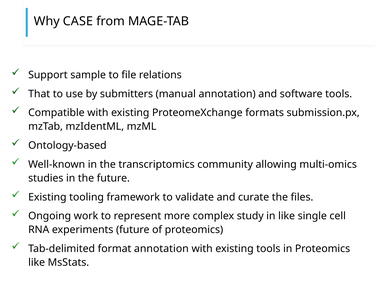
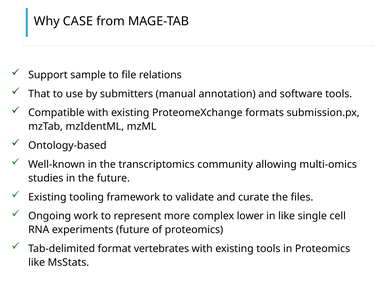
study: study -> lower
format annotation: annotation -> vertebrates
